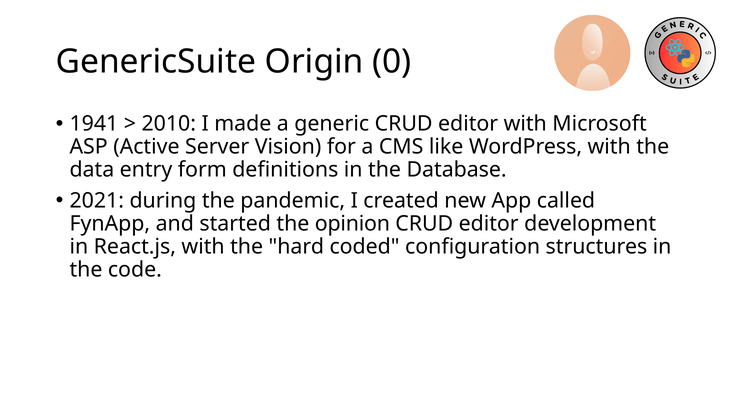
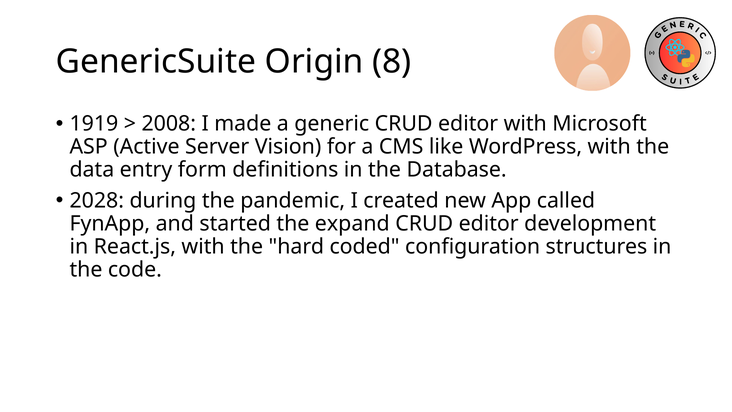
0: 0 -> 8
1941: 1941 -> 1919
2010: 2010 -> 2008
2021: 2021 -> 2028
opinion: opinion -> expand
